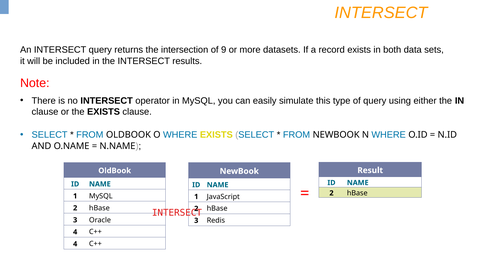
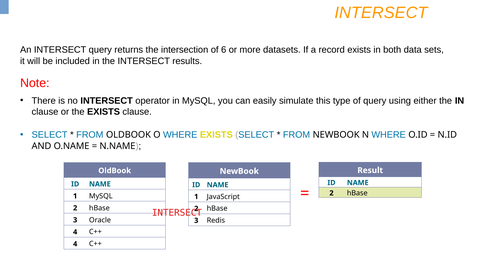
9: 9 -> 6
